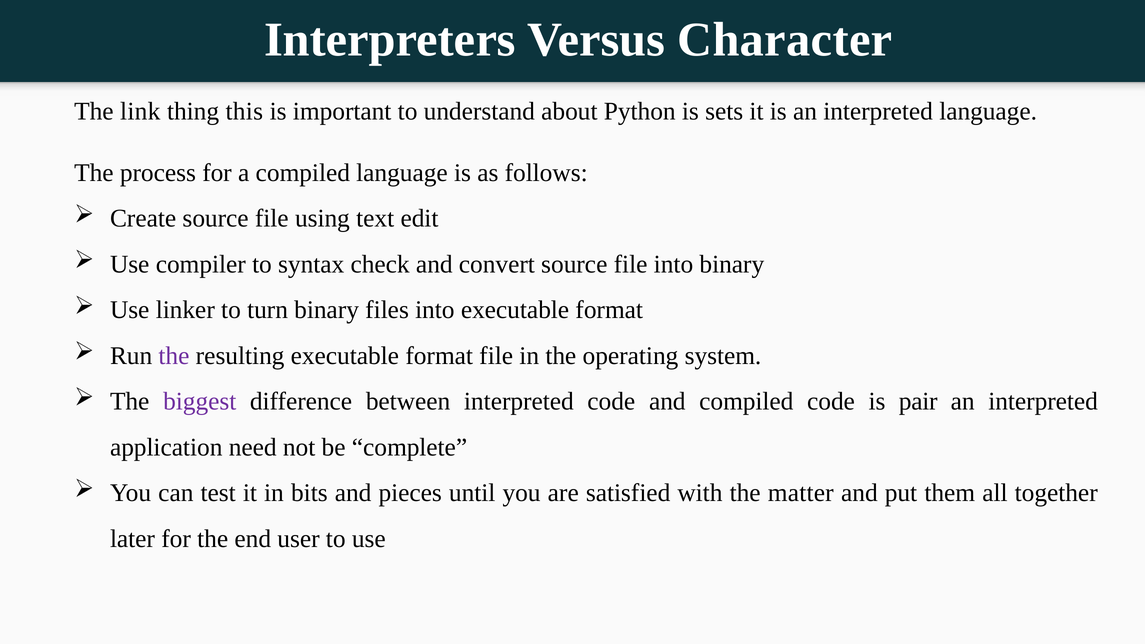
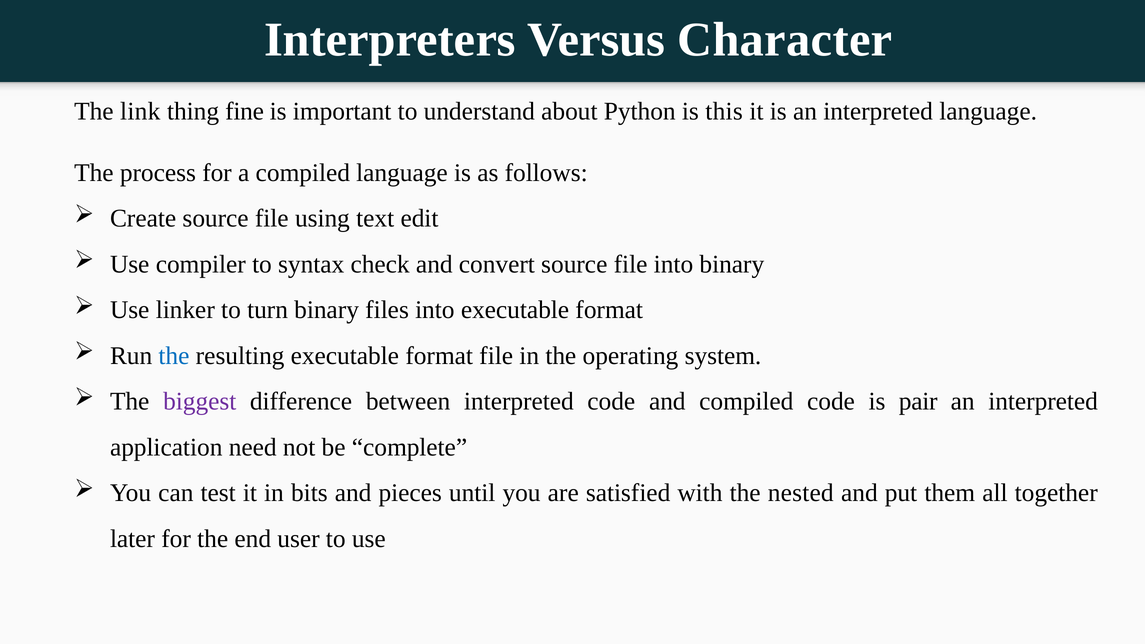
this: this -> fine
sets: sets -> this
the at (174, 356) colour: purple -> blue
matter: matter -> nested
